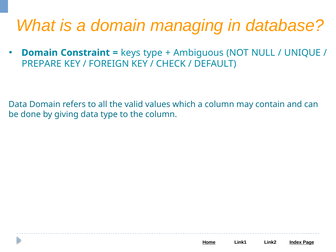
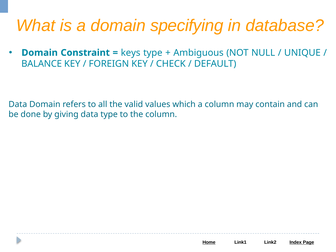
managing: managing -> specifying
PREPARE: PREPARE -> BALANCE
